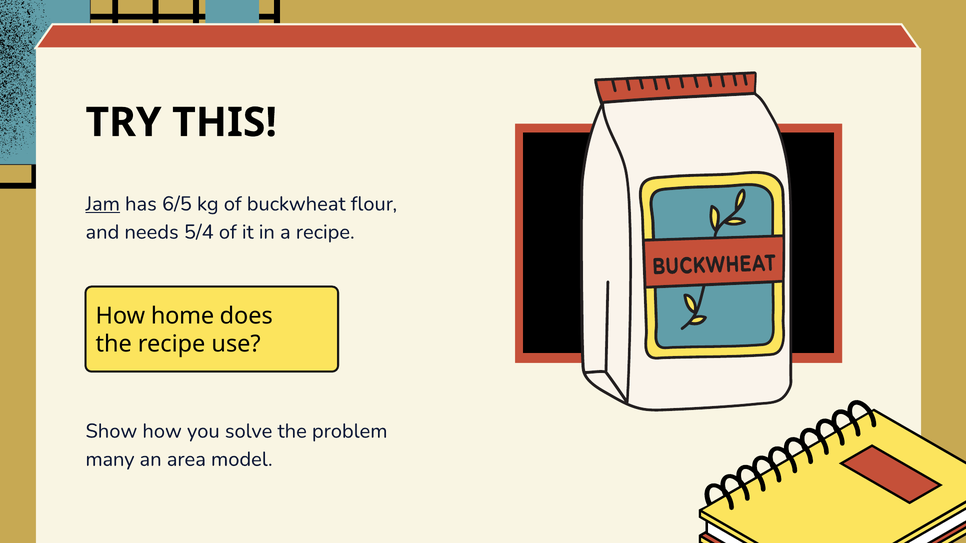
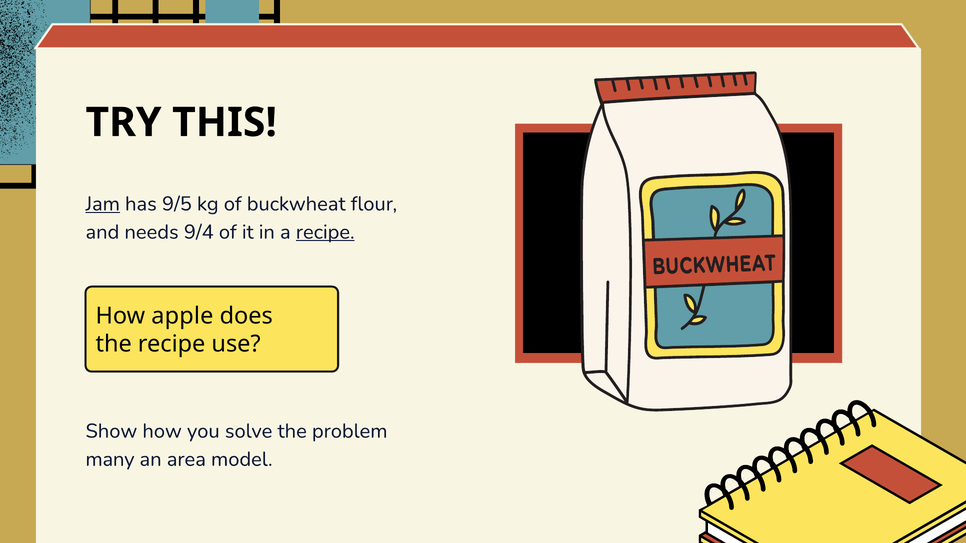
6/5: 6/5 -> 9/5
5/4: 5/4 -> 9/4
recipe at (325, 232) underline: none -> present
home: home -> apple
